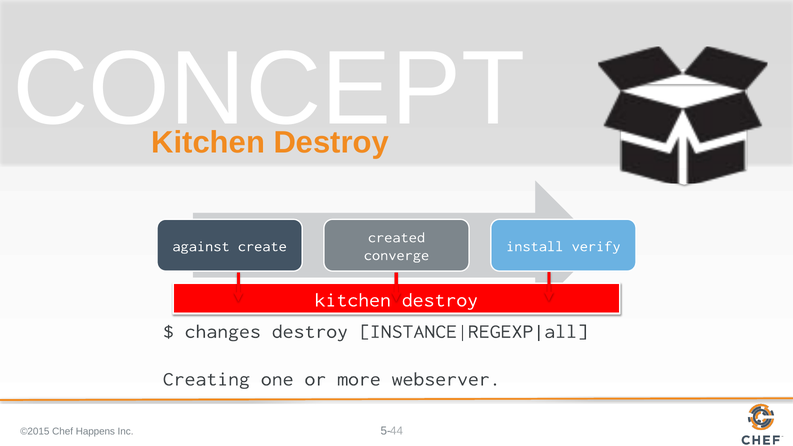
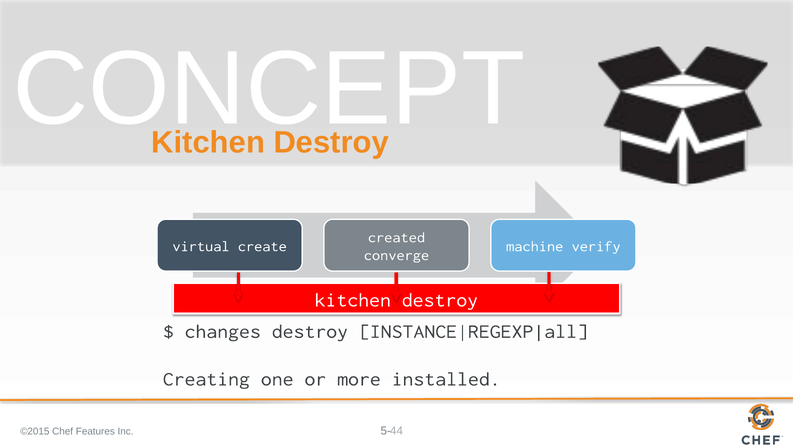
against: against -> virtual
install: install -> machine
webserver: webserver -> installed
Happens: Happens -> Features
